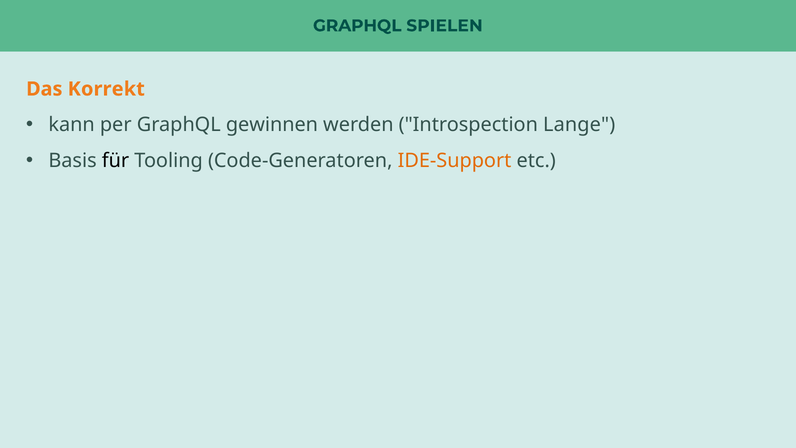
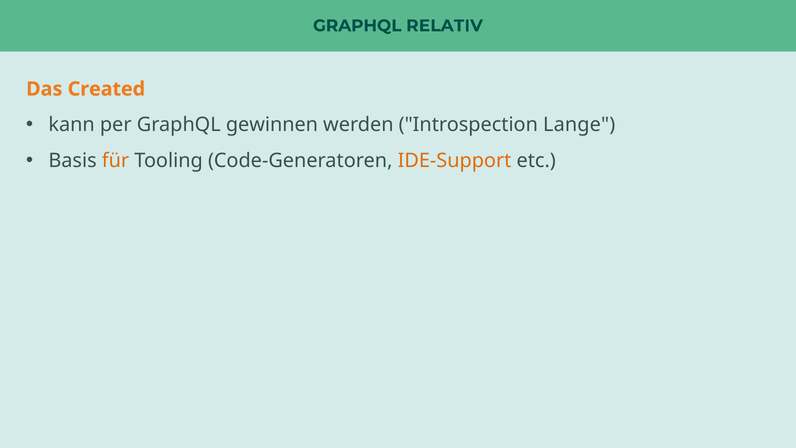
SPIELEN: SPIELEN -> RELATIV
Korrekt: Korrekt -> Created
für colour: black -> orange
